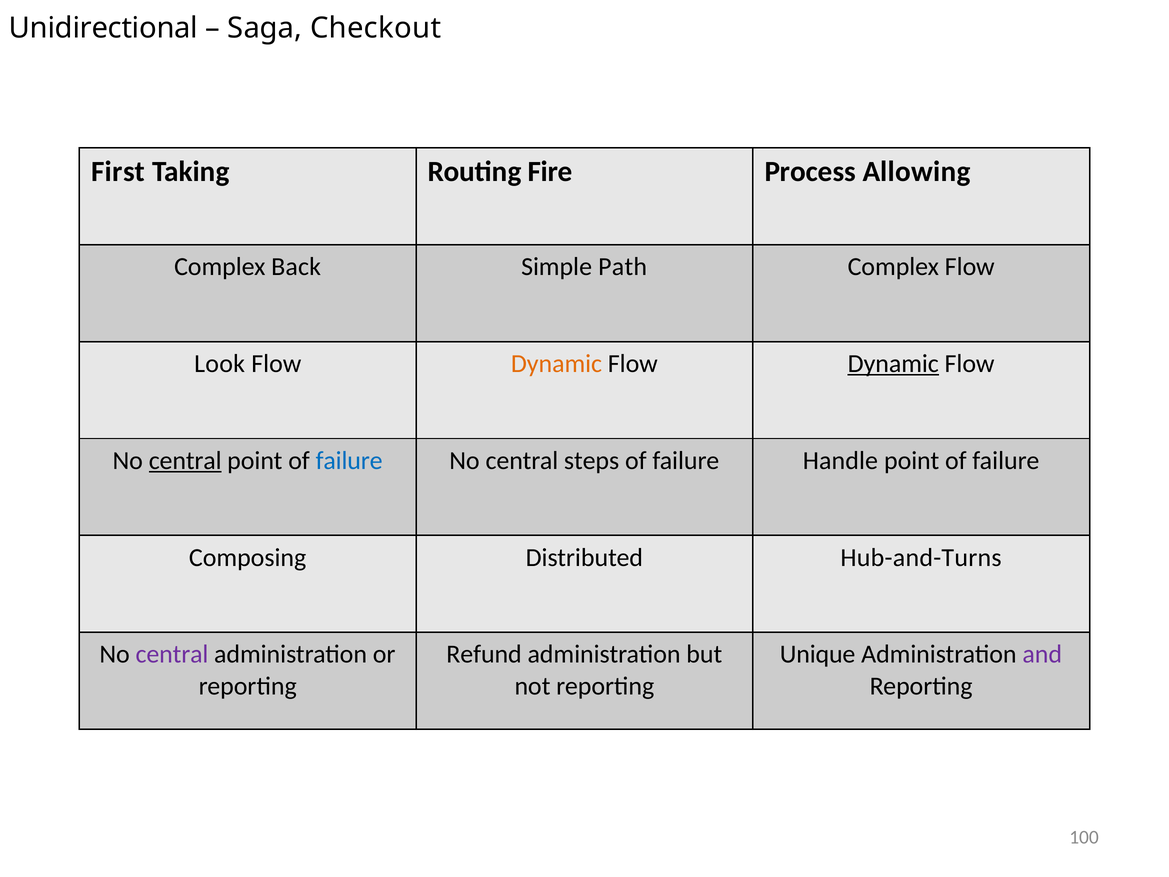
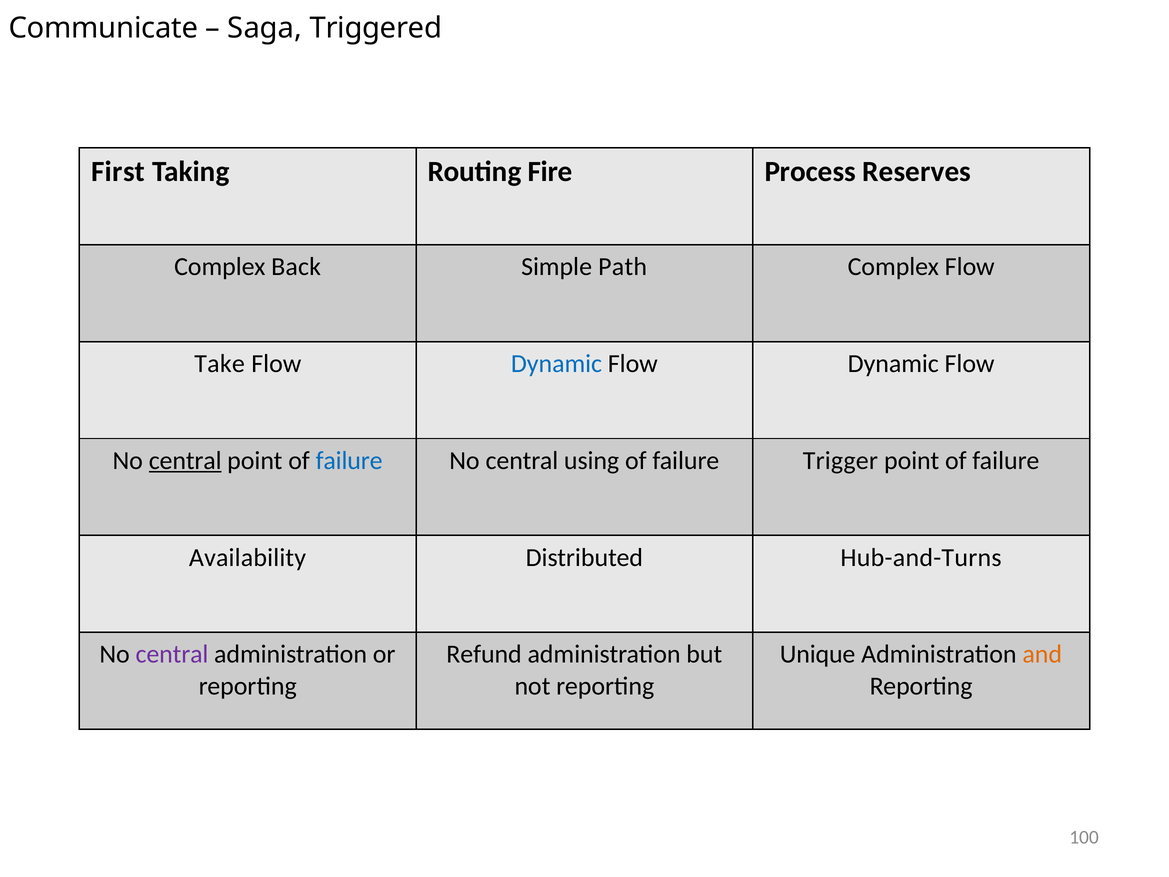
Unidirectional: Unidirectional -> Communicate
Checkout: Checkout -> Triggered
Allowing: Allowing -> Reserves
Look: Look -> Take
Dynamic at (557, 364) colour: orange -> blue
Dynamic at (893, 364) underline: present -> none
steps: steps -> using
Handle: Handle -> Trigger
Composing: Composing -> Availability
and colour: purple -> orange
